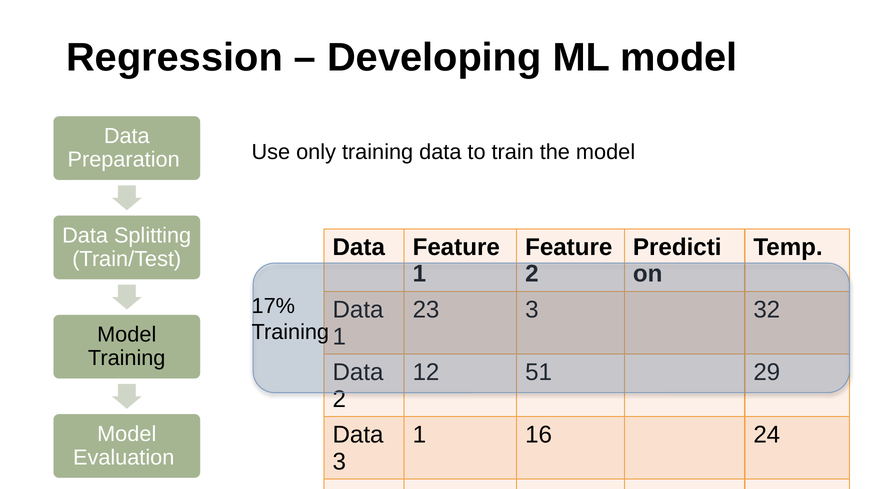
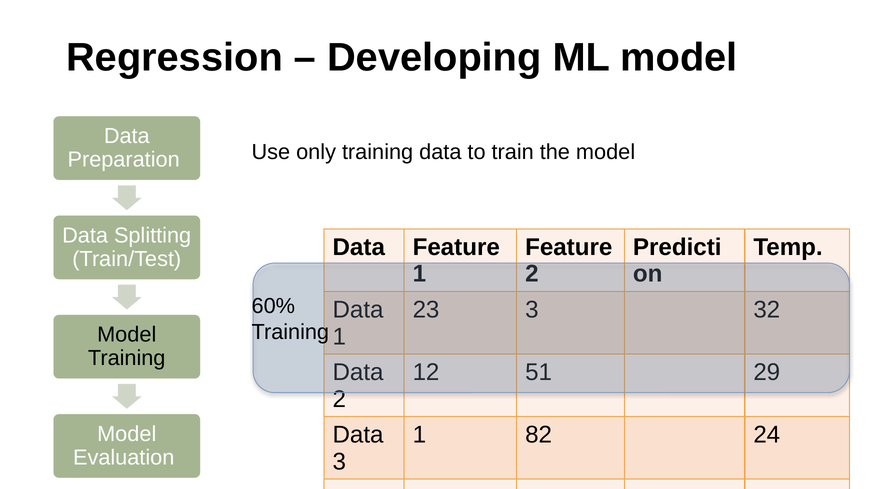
17%: 17% -> 60%
16: 16 -> 82
